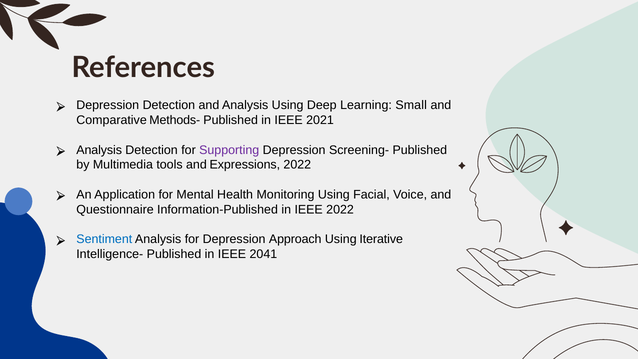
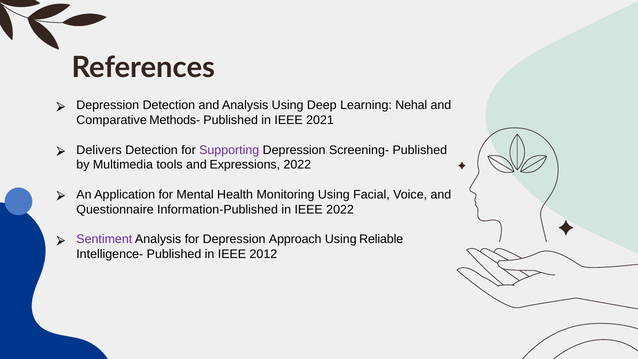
Small: Small -> Nehal
Analysis at (99, 150): Analysis -> Delivers
Sentiment colour: blue -> purple
Iterative: Iterative -> Reliable
2041: 2041 -> 2012
